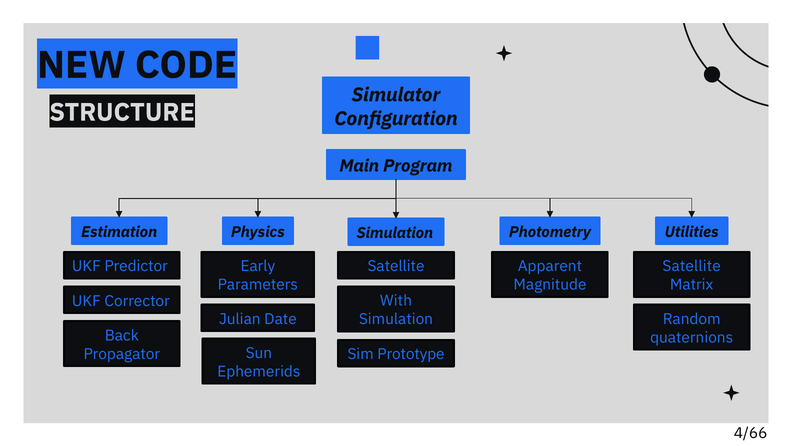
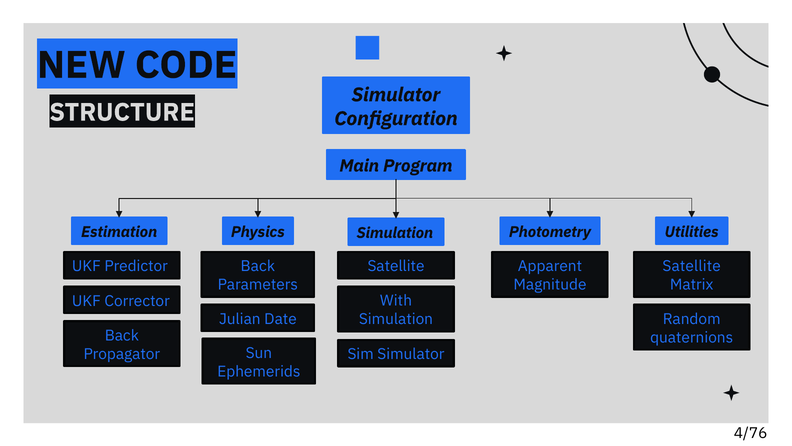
Early at (258, 266): Early -> Back
Sim Prototype: Prototype -> Simulator
4/66: 4/66 -> 4/76
